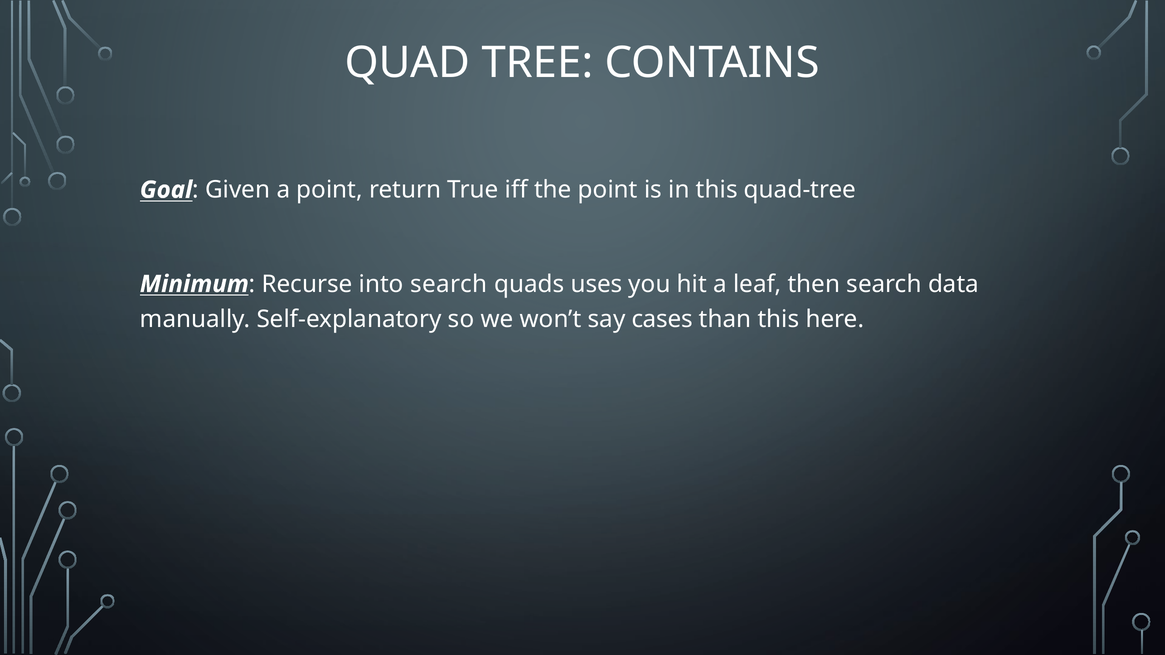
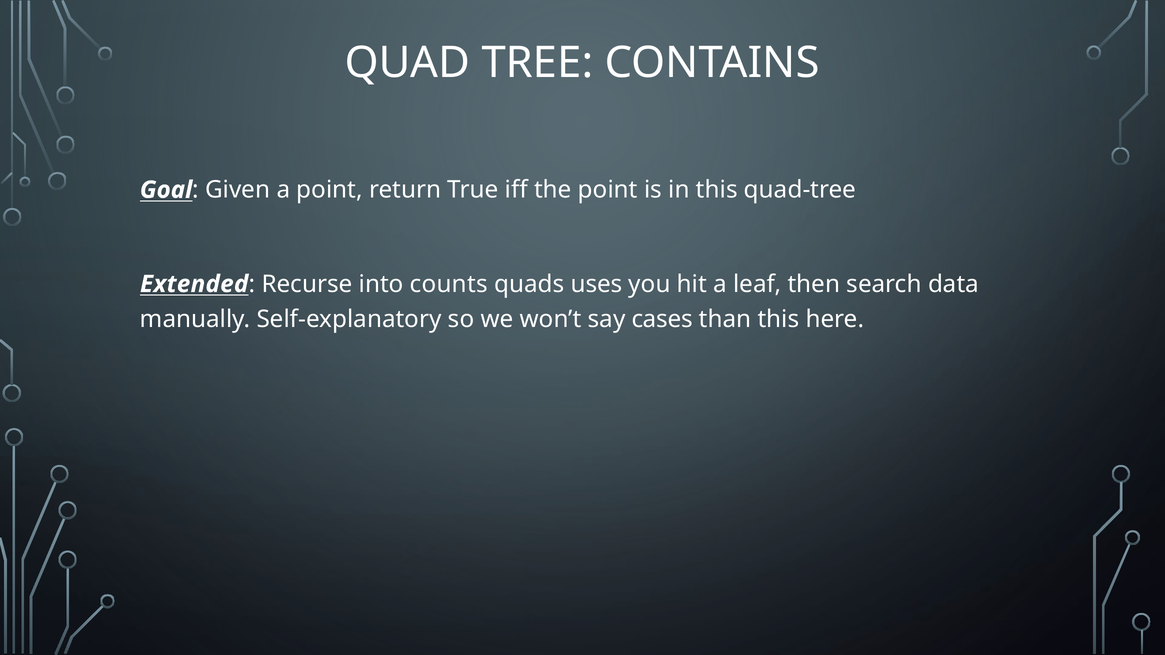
Minimum: Minimum -> Extended
into search: search -> counts
